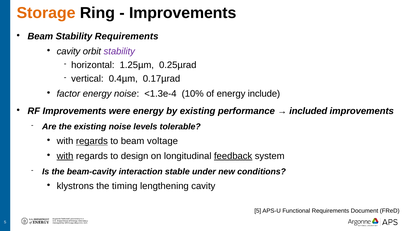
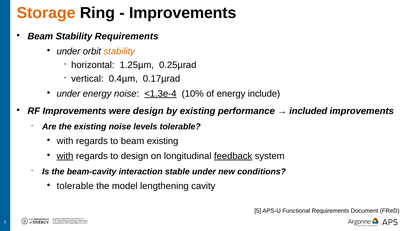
cavity at (68, 51): cavity -> under
stability at (119, 51) colour: purple -> orange
factor at (68, 94): factor -> under
<1.3e-4 underline: none -> present
were energy: energy -> design
regards at (92, 141) underline: present -> none
beam voltage: voltage -> existing
klystrons at (75, 186): klystrons -> tolerable
timing: timing -> model
